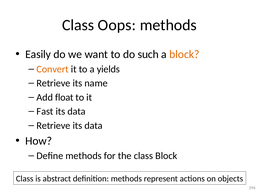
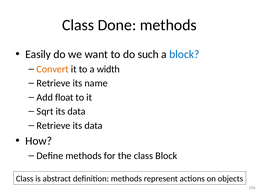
Oops: Oops -> Done
block at (184, 54) colour: orange -> blue
yields: yields -> width
Fast: Fast -> Sqrt
